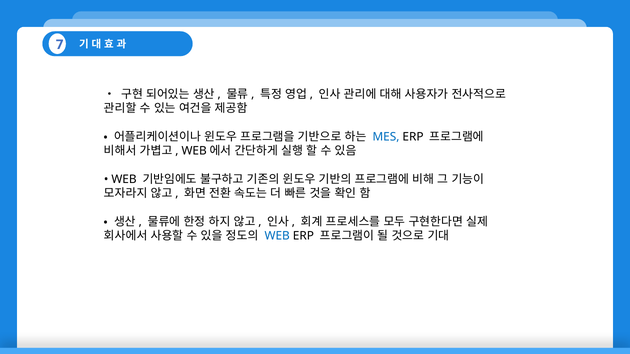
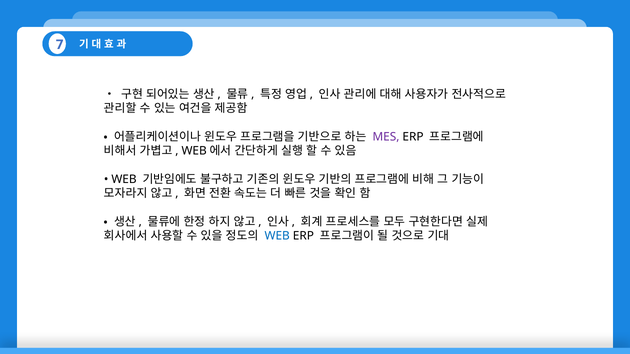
MES colour: blue -> purple
